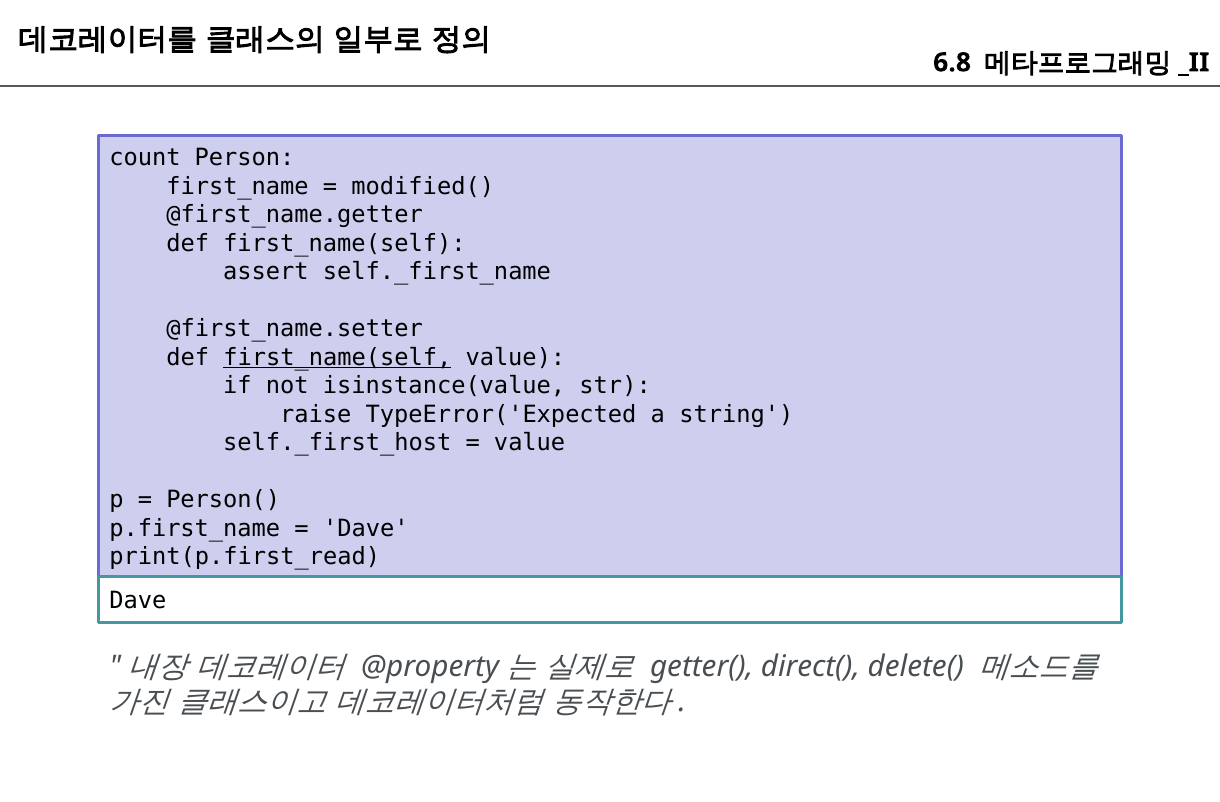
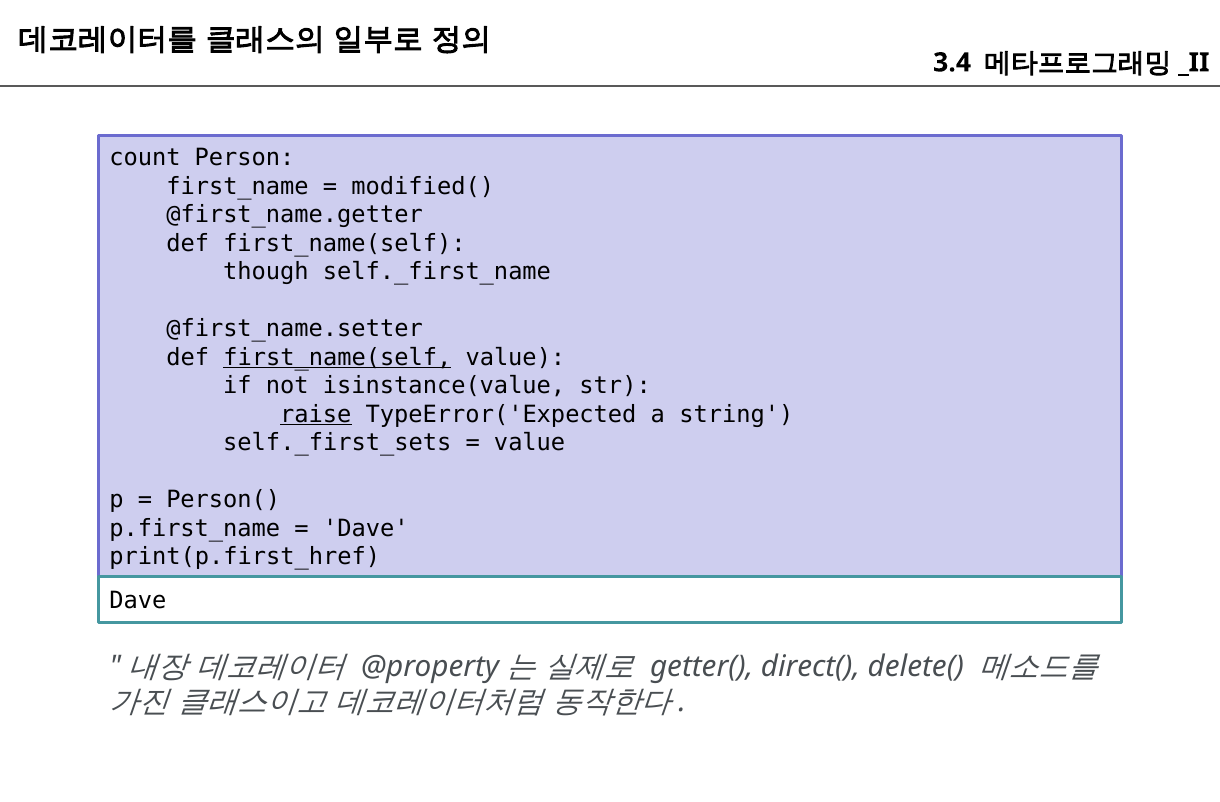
6.8: 6.8 -> 3.4
assert: assert -> though
raise underline: none -> present
self._first_host: self._first_host -> self._first_sets
print(p.first_read: print(p.first_read -> print(p.first_href
